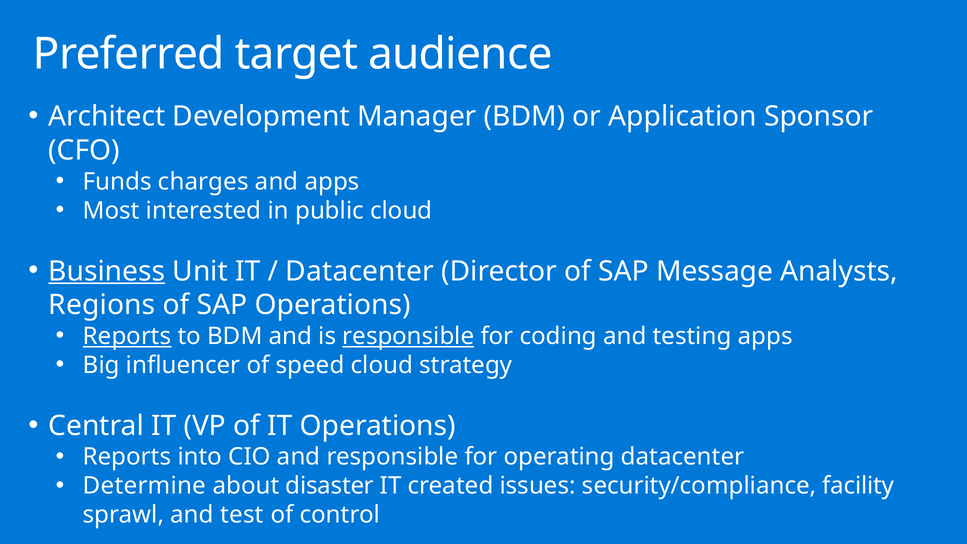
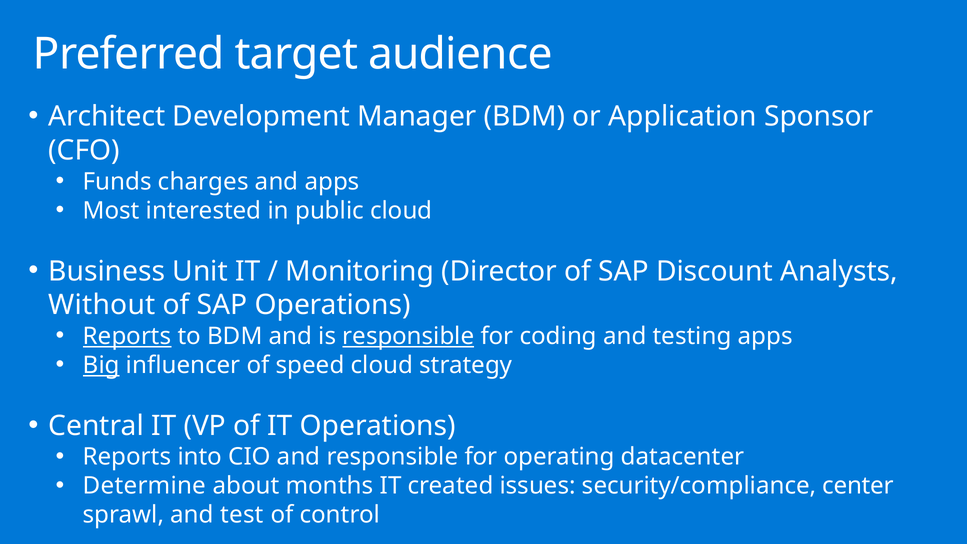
Business underline: present -> none
Datacenter at (360, 271): Datacenter -> Monitoring
Message: Message -> Discount
Regions: Regions -> Without
Big underline: none -> present
disaster: disaster -> months
facility: facility -> center
